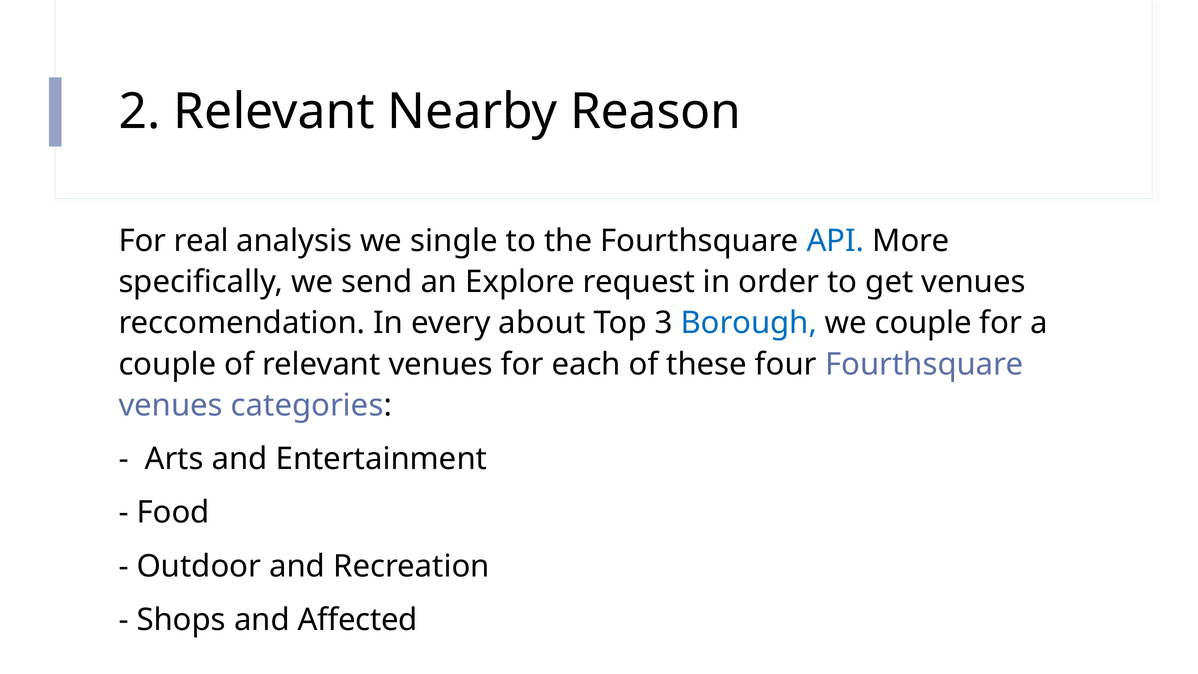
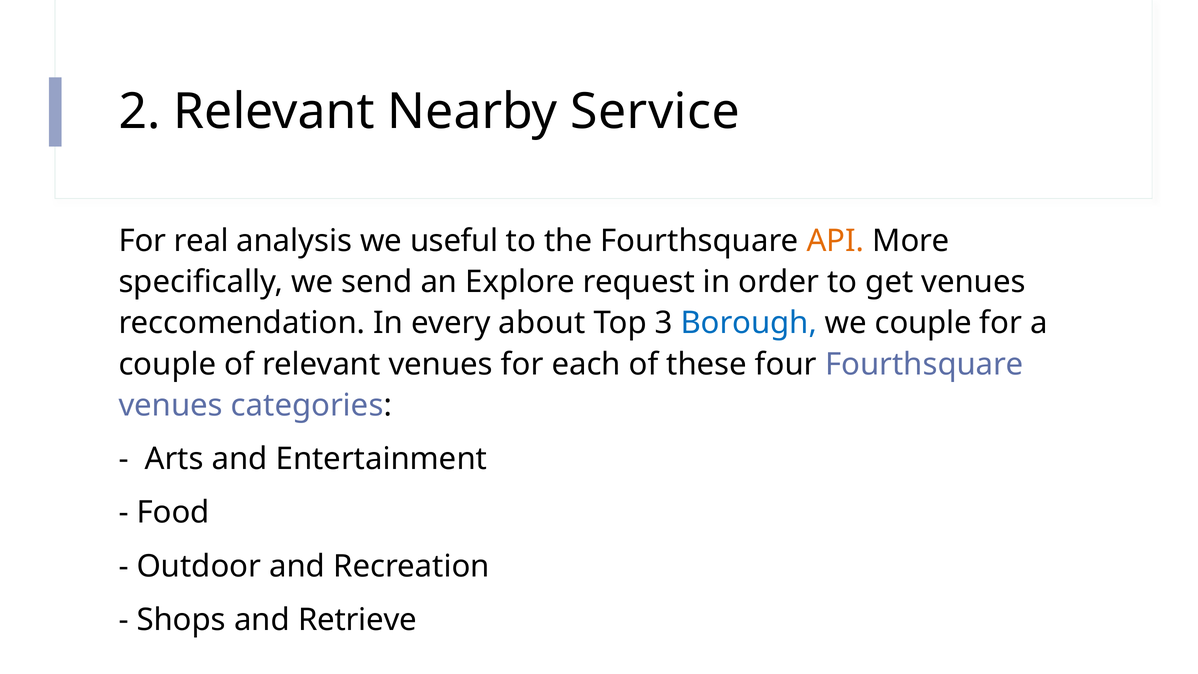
Reason: Reason -> Service
single: single -> useful
API colour: blue -> orange
Affected: Affected -> Retrieve
